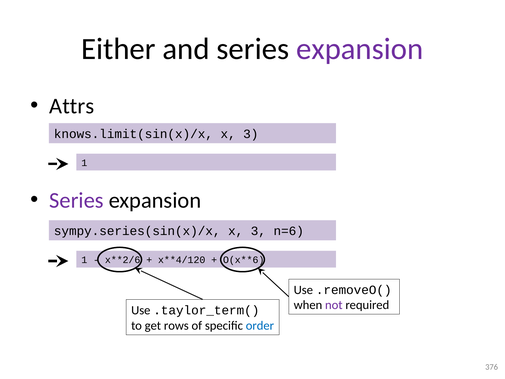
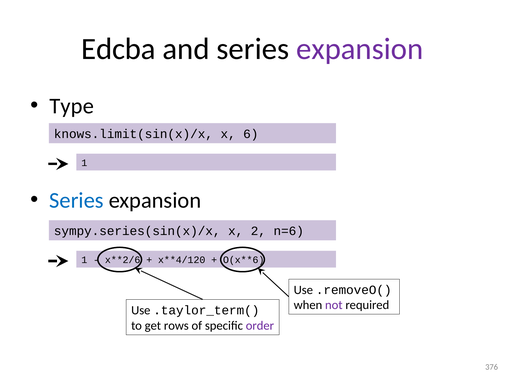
Either: Either -> Edcba
Attrs: Attrs -> Type
3 at (251, 134): 3 -> 6
Series at (76, 200) colour: purple -> blue
sympy.series(sin(x)/x x 3: 3 -> 2
order colour: blue -> purple
